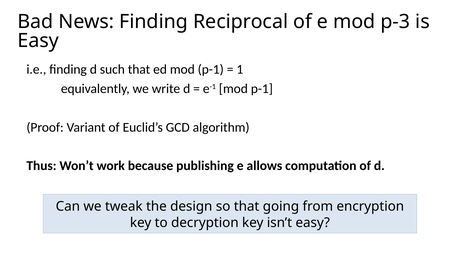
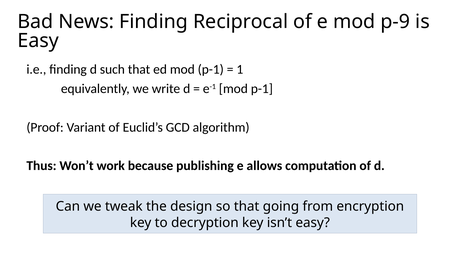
p-3: p-3 -> p-9
